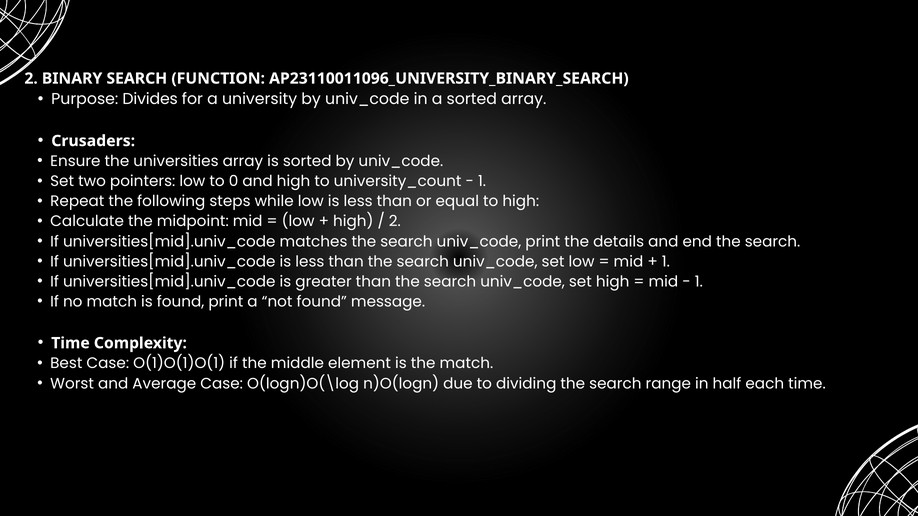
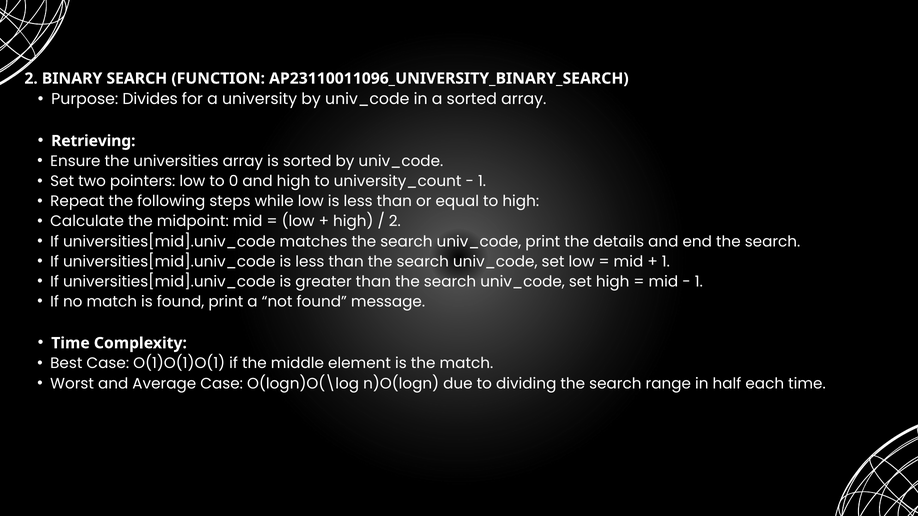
Crusaders: Crusaders -> Retrieving
